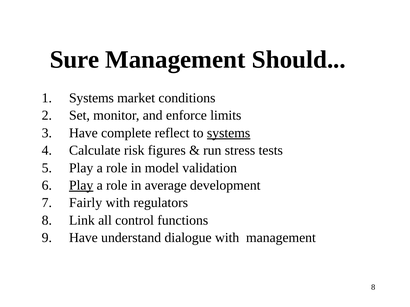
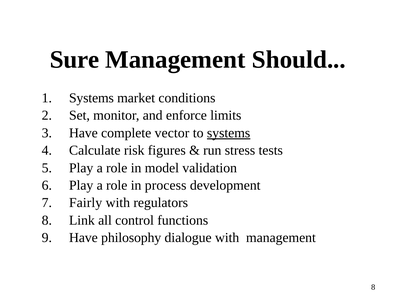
reflect: reflect -> vector
Play at (81, 186) underline: present -> none
average: average -> process
understand: understand -> philosophy
